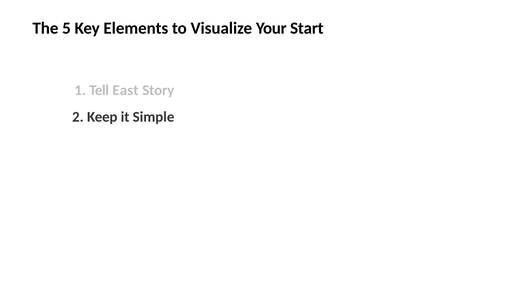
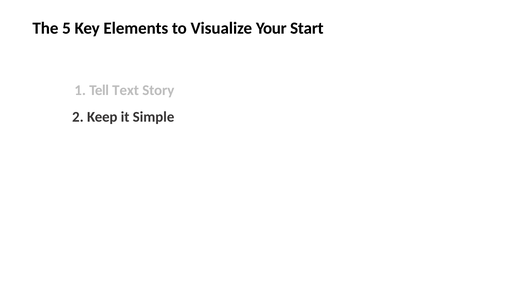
East: East -> Text
